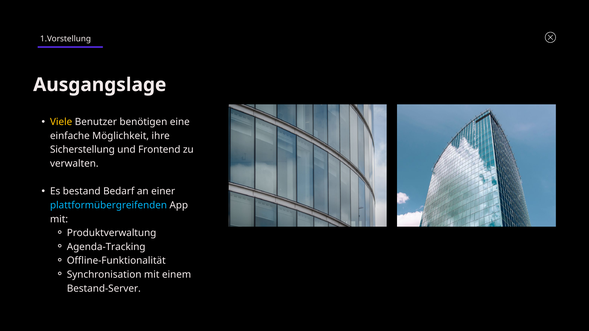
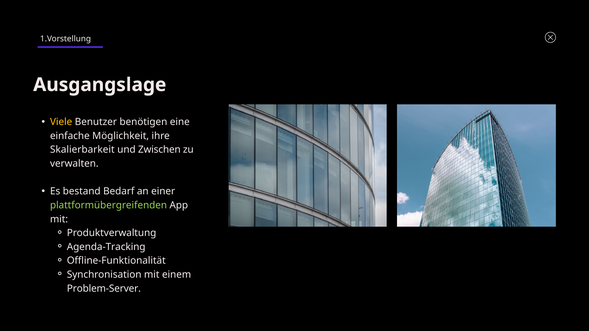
Sicherstellung: Sicherstellung -> Skalierbarkeit
Frontend: Frontend -> Zwischen
plattformübergreifenden colour: light blue -> light green
Bestand-Server: Bestand-Server -> Problem-Server
